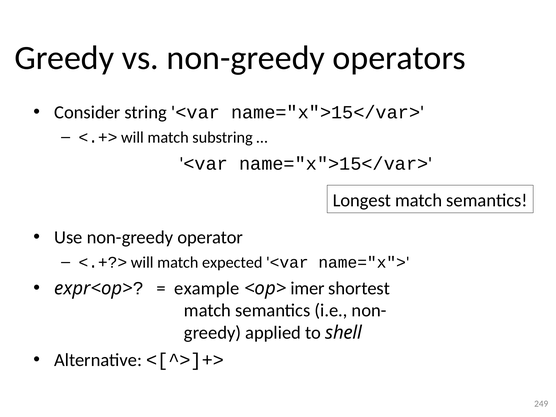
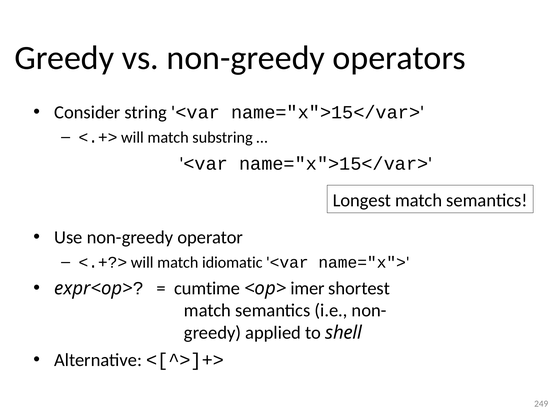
expected: expected -> idiomatic
example: example -> cumtime
